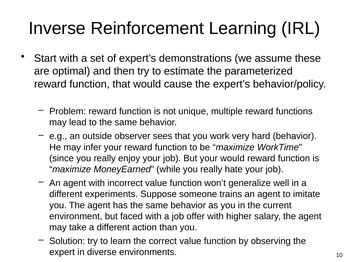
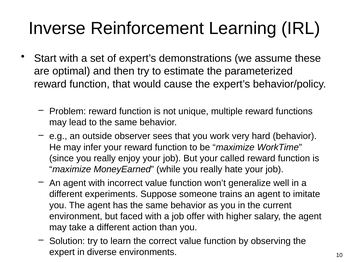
your would: would -> called
